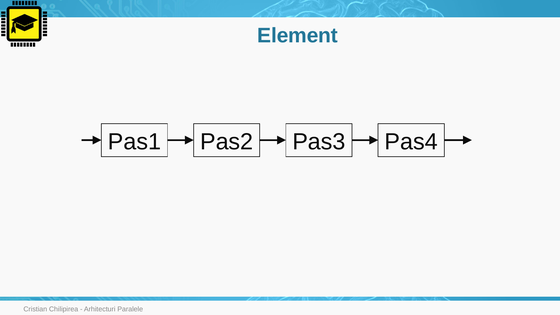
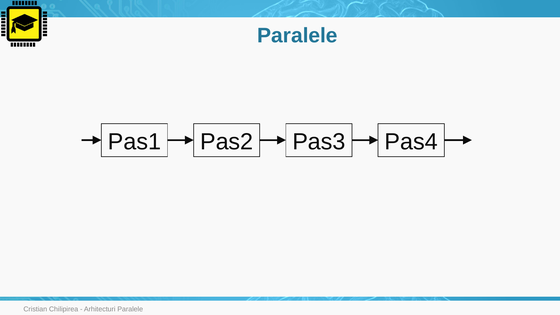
Element at (298, 36): Element -> Paralele
